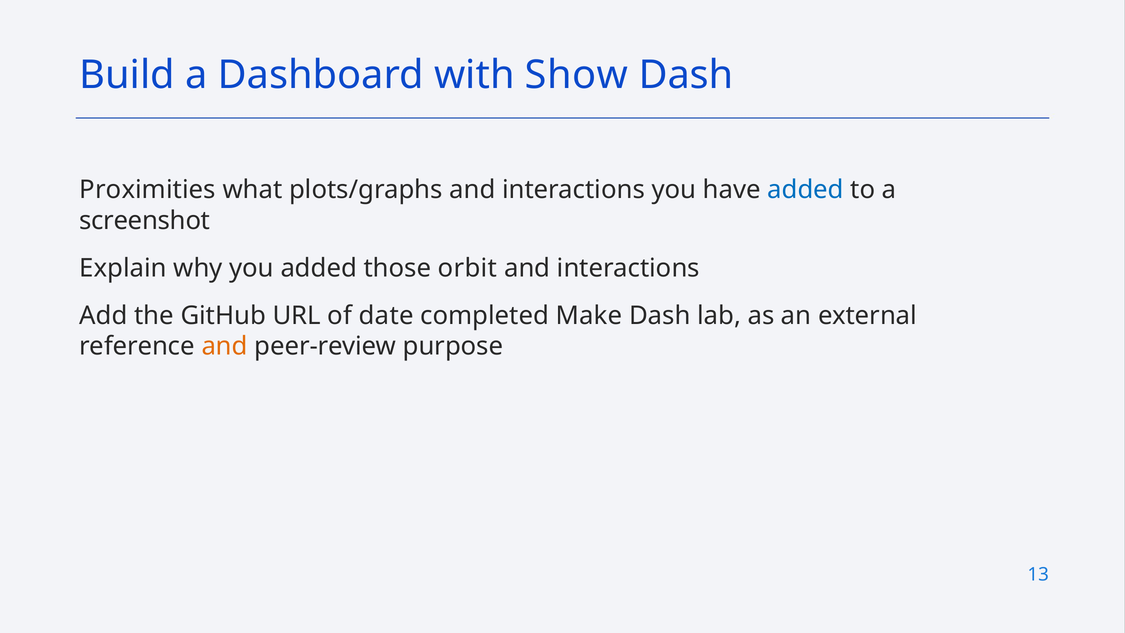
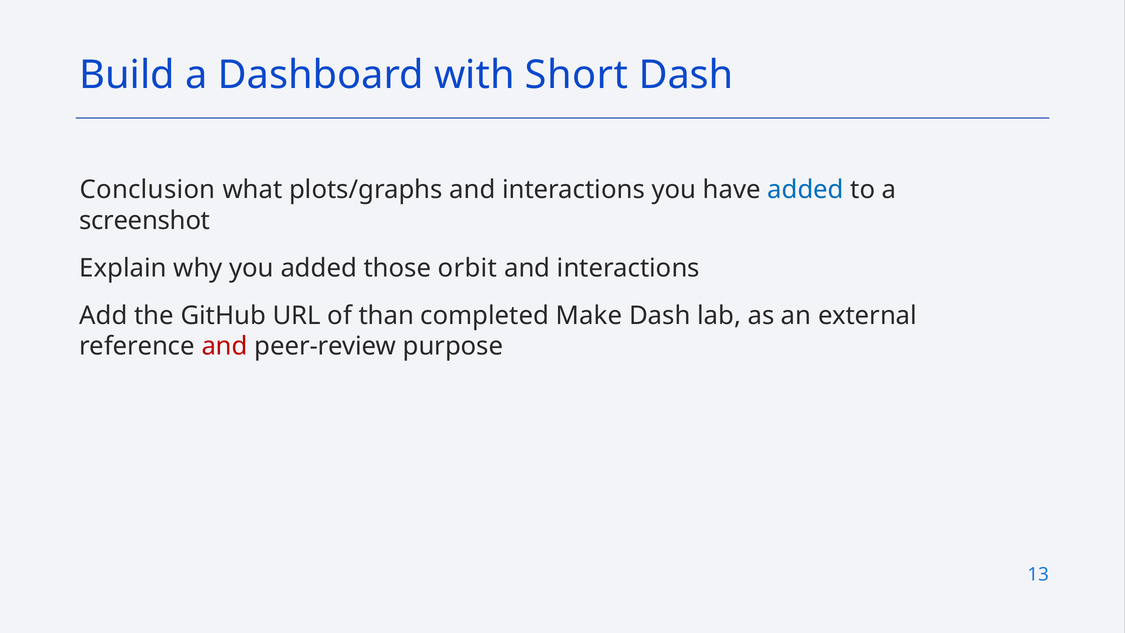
Show: Show -> Short
Proximities: Proximities -> Conclusion
date: date -> than
and at (225, 346) colour: orange -> red
